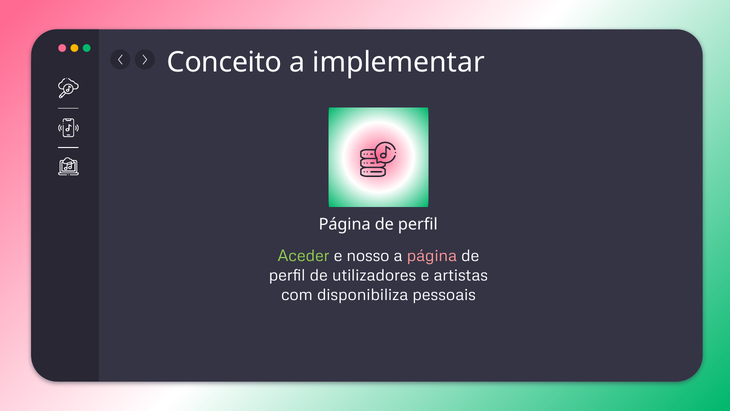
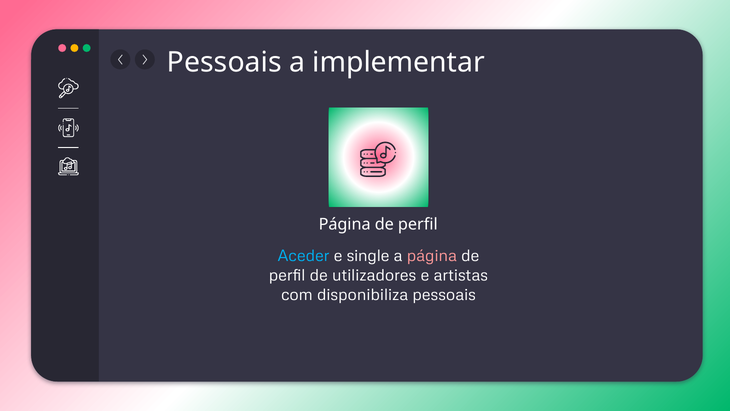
Conceito at (224, 62): Conceito -> Pessoais
Aceder colour: light green -> light blue
nosso: nosso -> single
